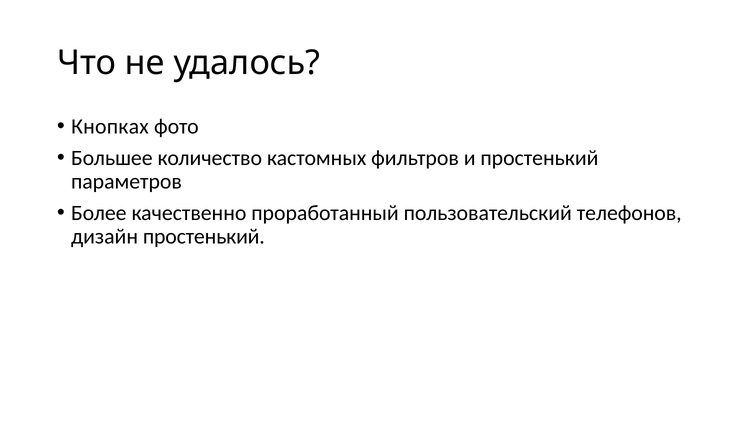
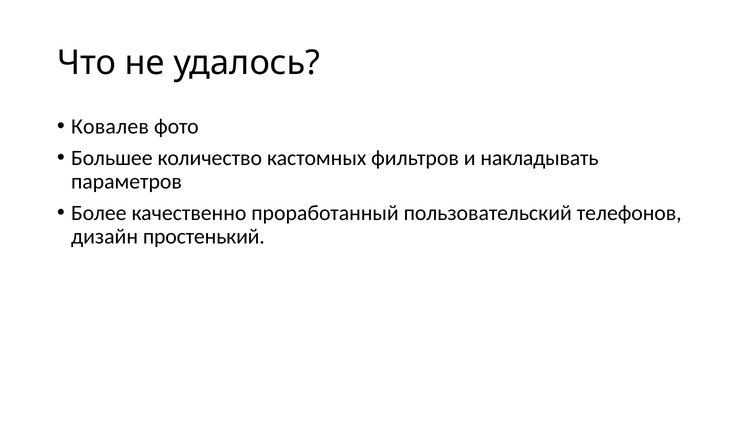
Кнопках: Кнопках -> Ковалев
и простенький: простенький -> накладывать
